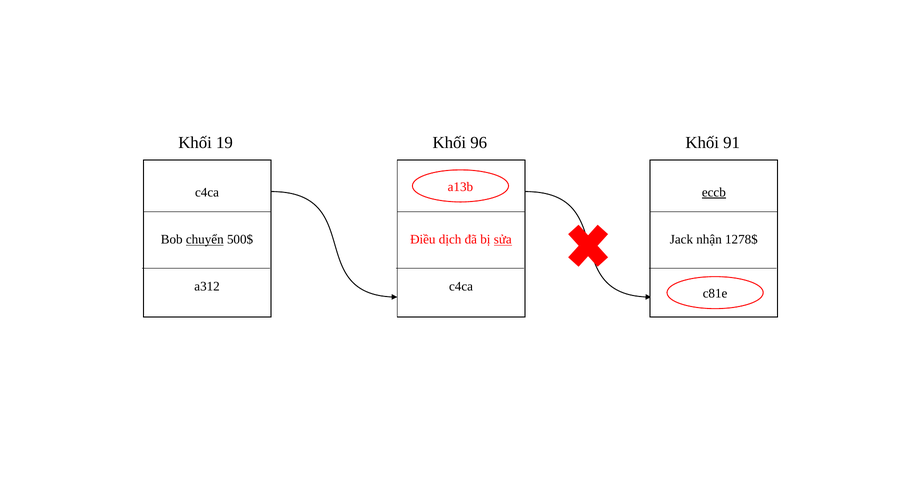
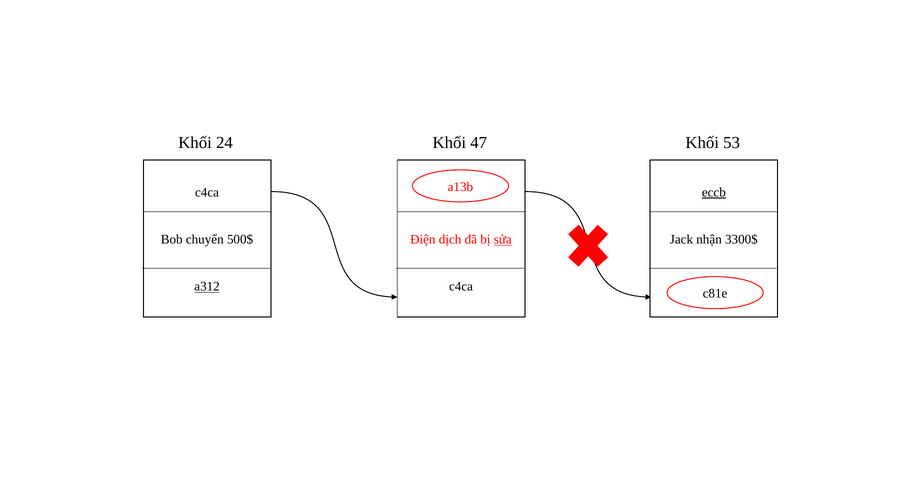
19: 19 -> 24
96: 96 -> 47
91: 91 -> 53
chuyển underline: present -> none
Điều: Điều -> Điện
1278$: 1278$ -> 3300$
a312 underline: none -> present
